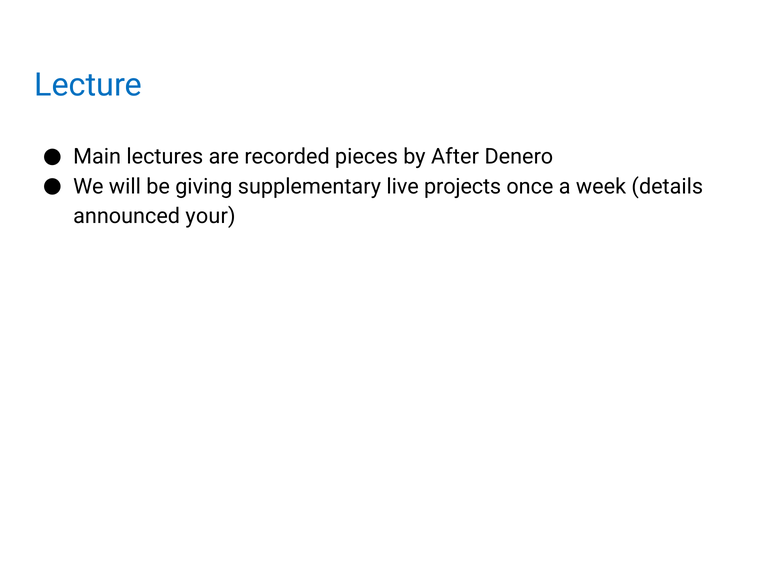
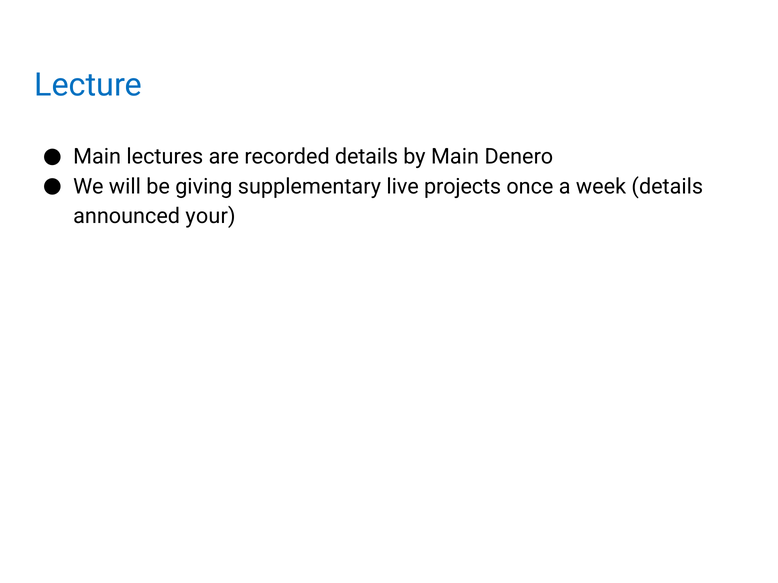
recorded pieces: pieces -> details
by After: After -> Main
